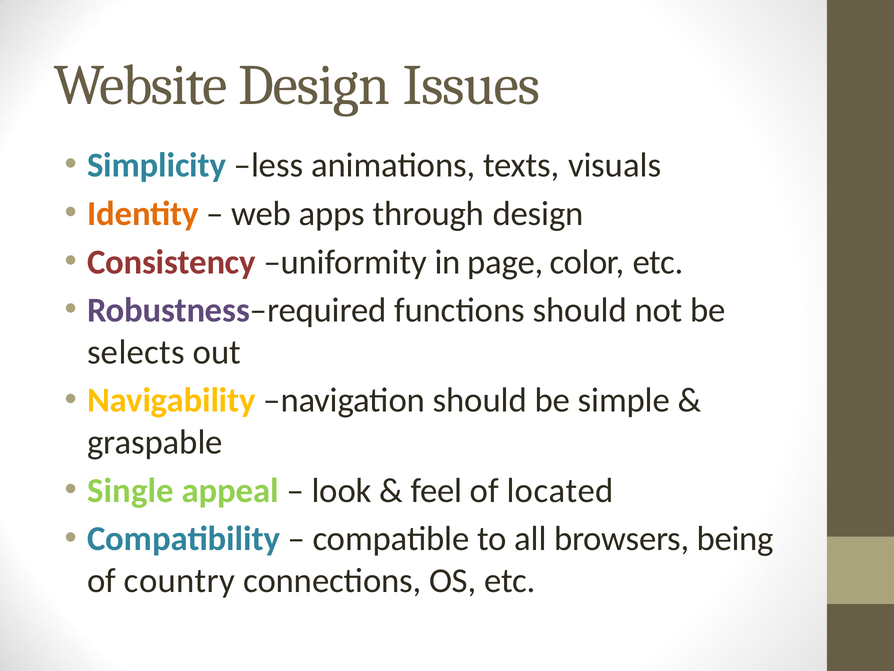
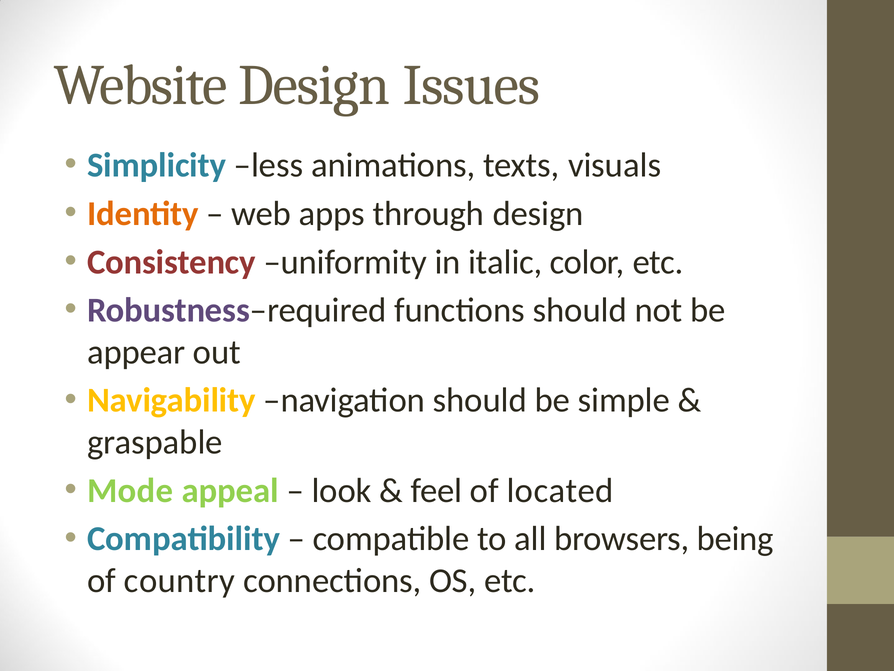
page: page -> italic
selects: selects -> appear
Single: Single -> Mode
